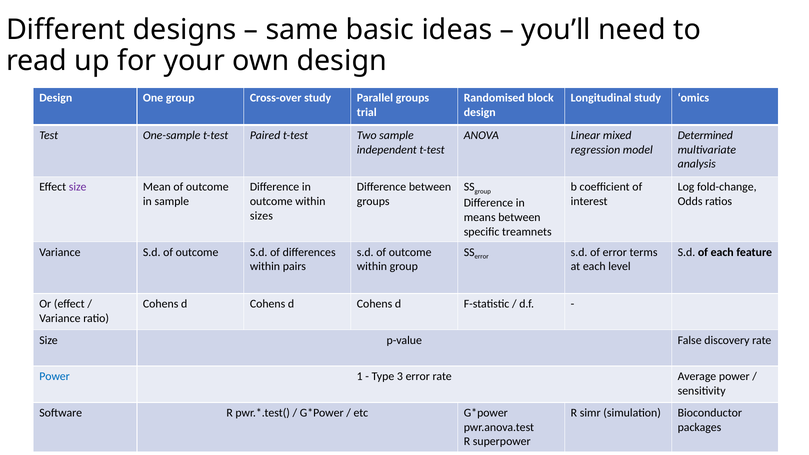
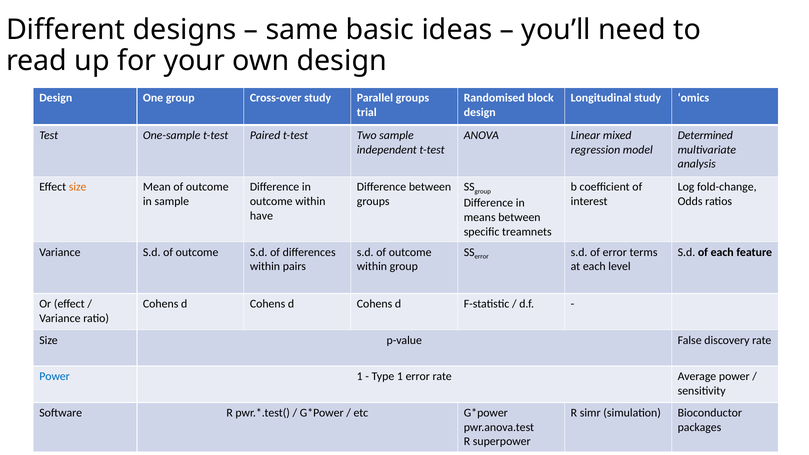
size at (78, 187) colour: purple -> orange
sizes: sizes -> have
Type 3: 3 -> 1
